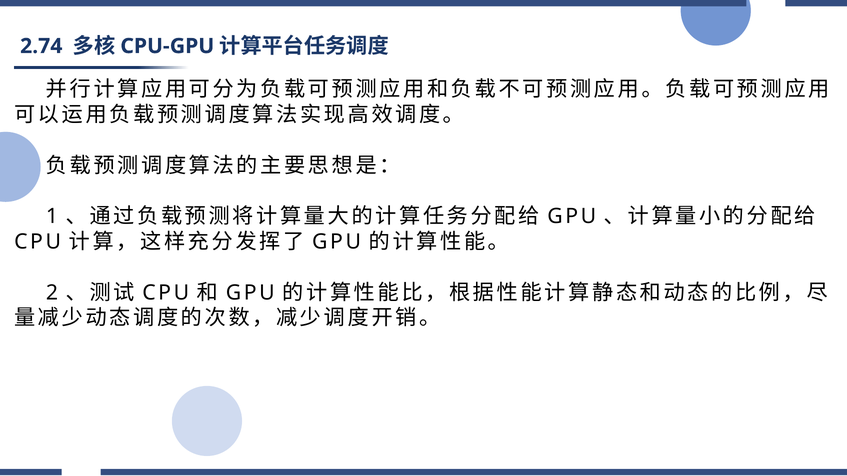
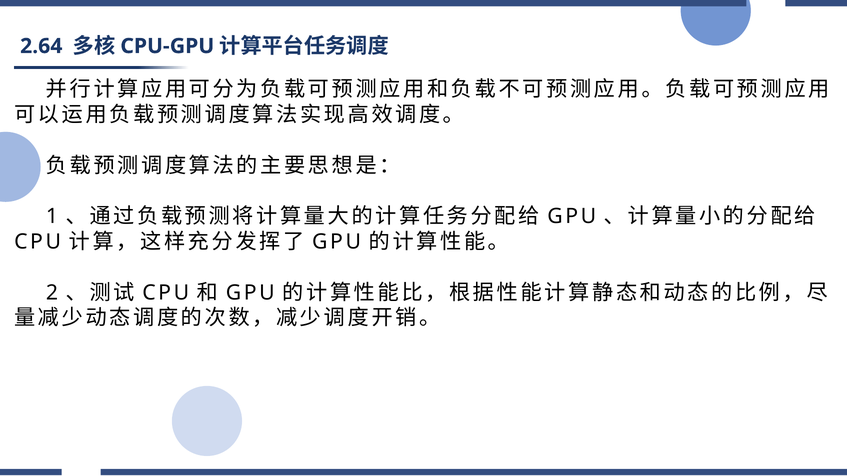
2.74: 2.74 -> 2.64
